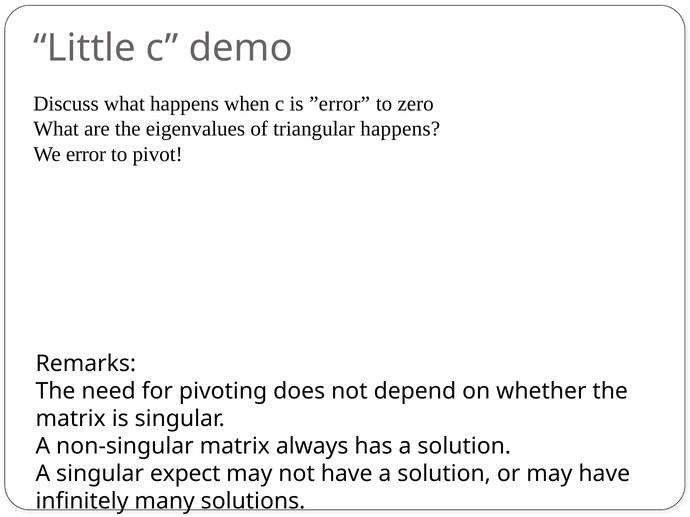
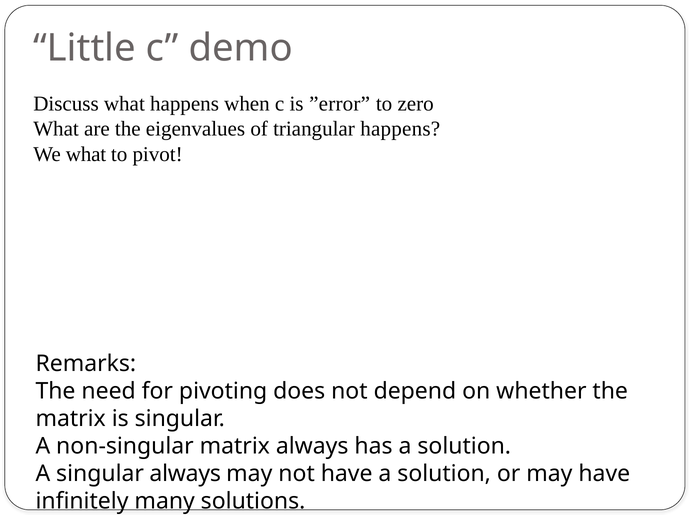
We error: error -> what
singular expect: expect -> always
